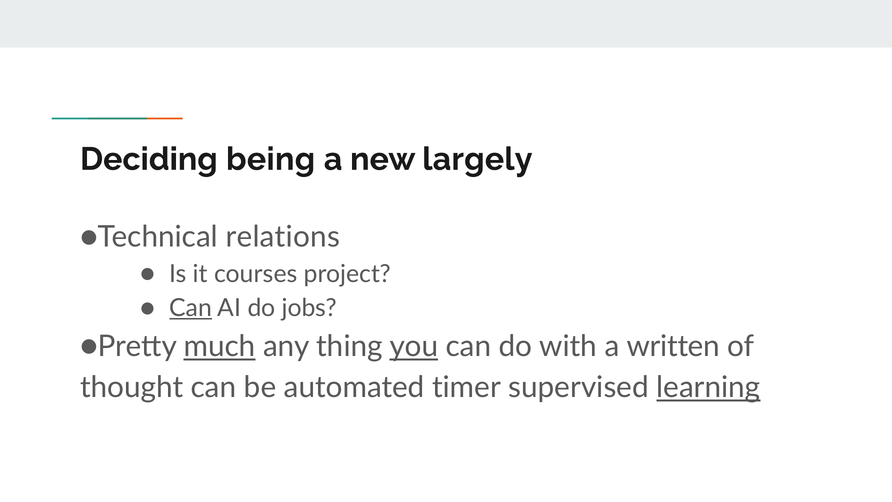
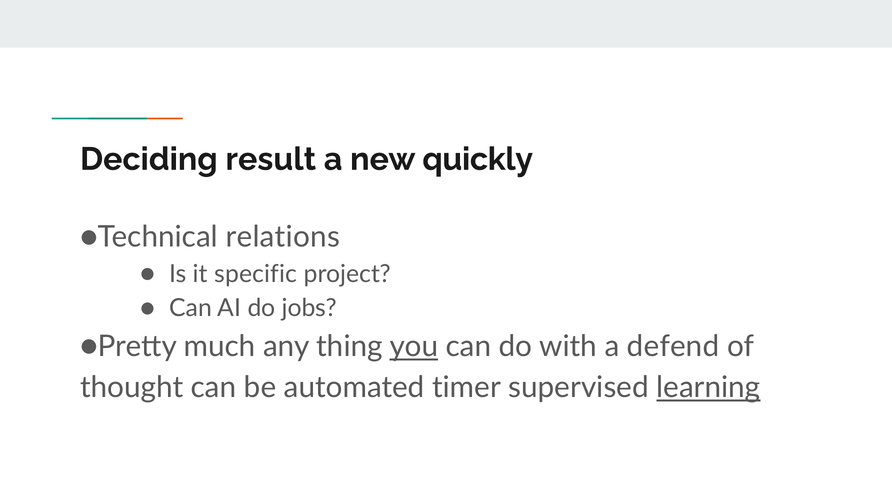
being: being -> result
largely: largely -> quickly
courses: courses -> specific
Can at (191, 308) underline: present -> none
much underline: present -> none
written: written -> defend
